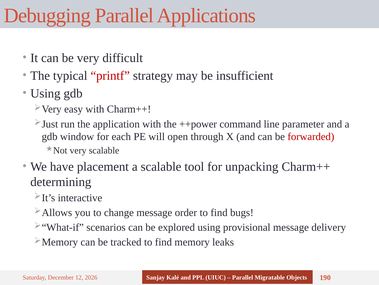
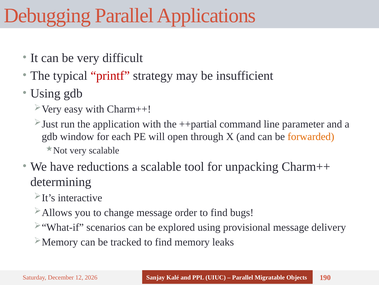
++power: ++power -> ++partial
forwarded colour: red -> orange
placement: placement -> reductions
